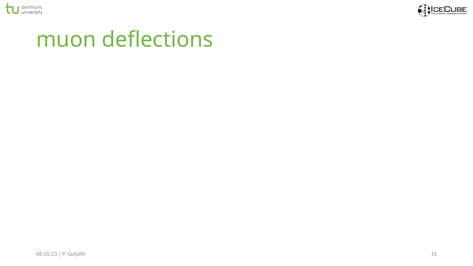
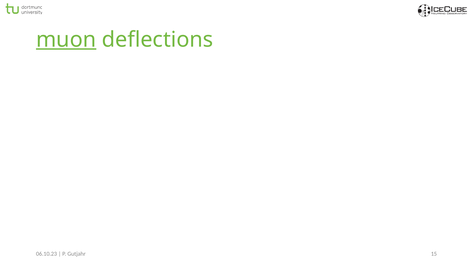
muon underline: none -> present
